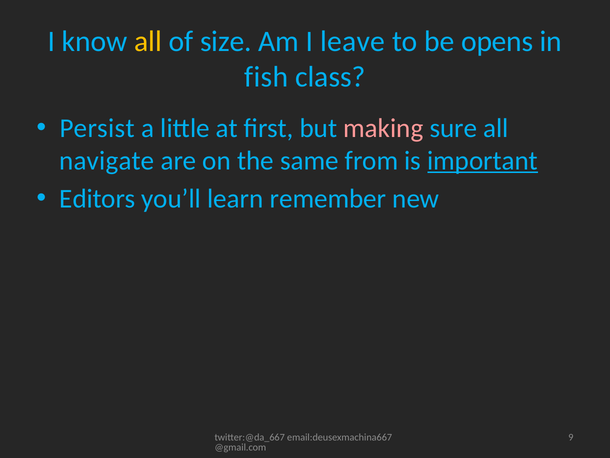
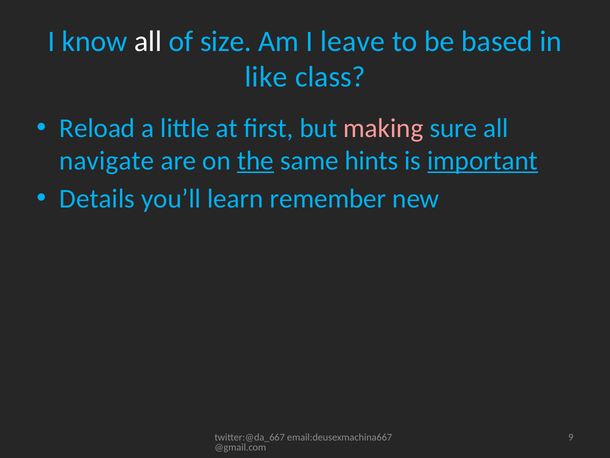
all at (148, 41) colour: yellow -> white
opens: opens -> based
fish: fish -> like
Persist: Persist -> Reload
the underline: none -> present
from: from -> hints
Editors: Editors -> Details
